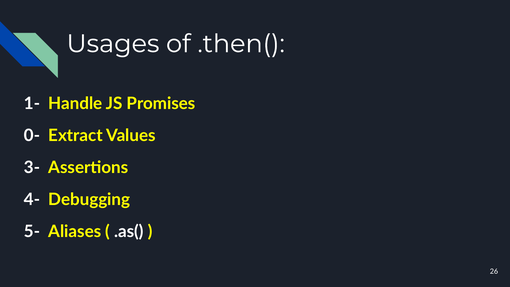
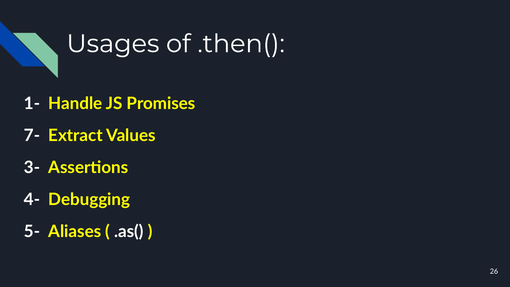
0-: 0- -> 7-
